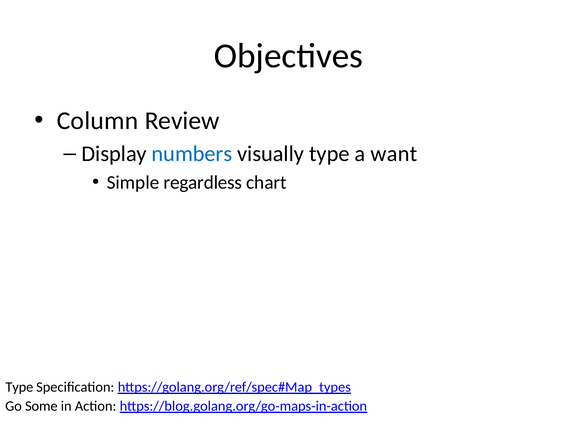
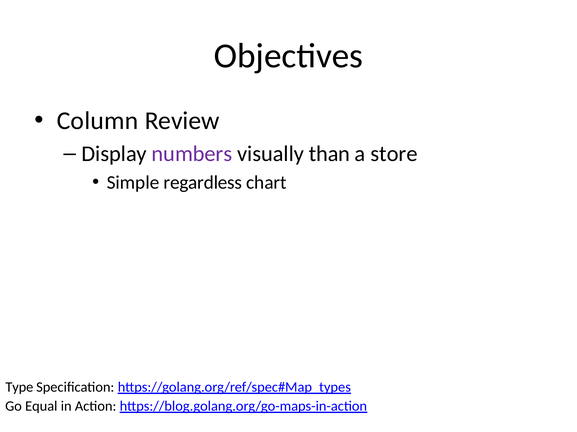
numbers colour: blue -> purple
visually type: type -> than
want: want -> store
Some: Some -> Equal
